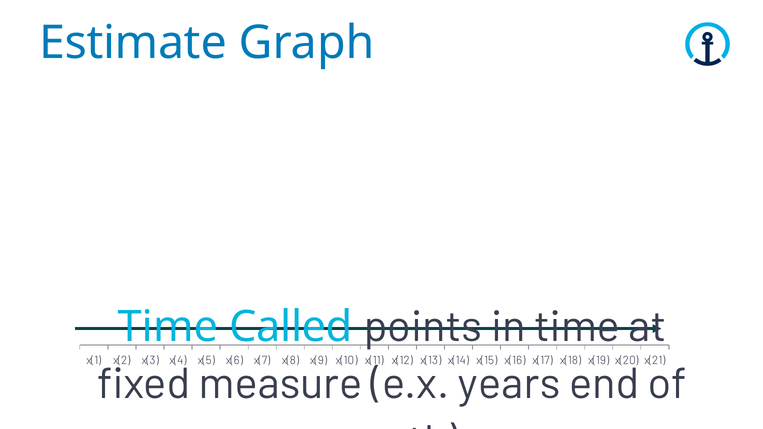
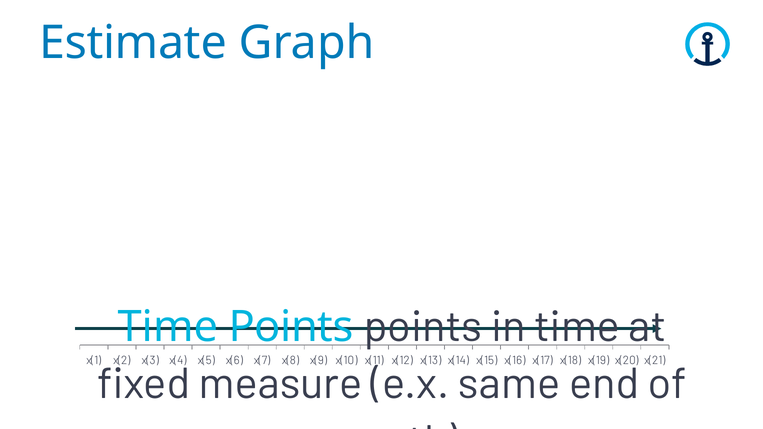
Time Called: Called -> Points
years: years -> same
